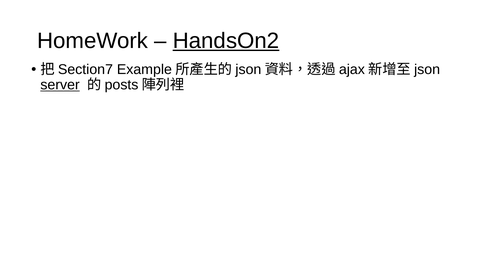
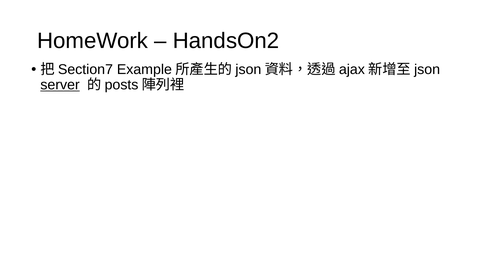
HandsOn2 underline: present -> none
